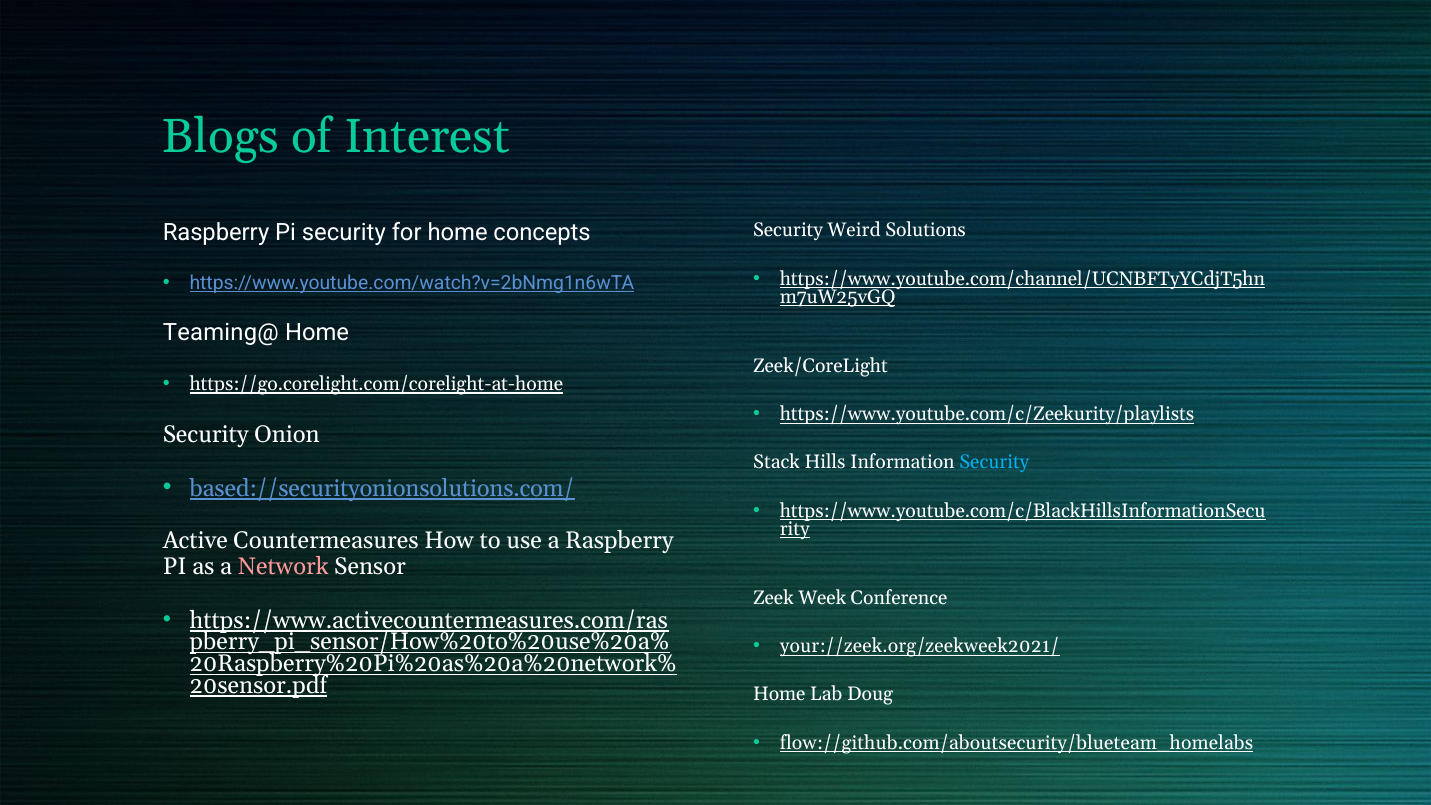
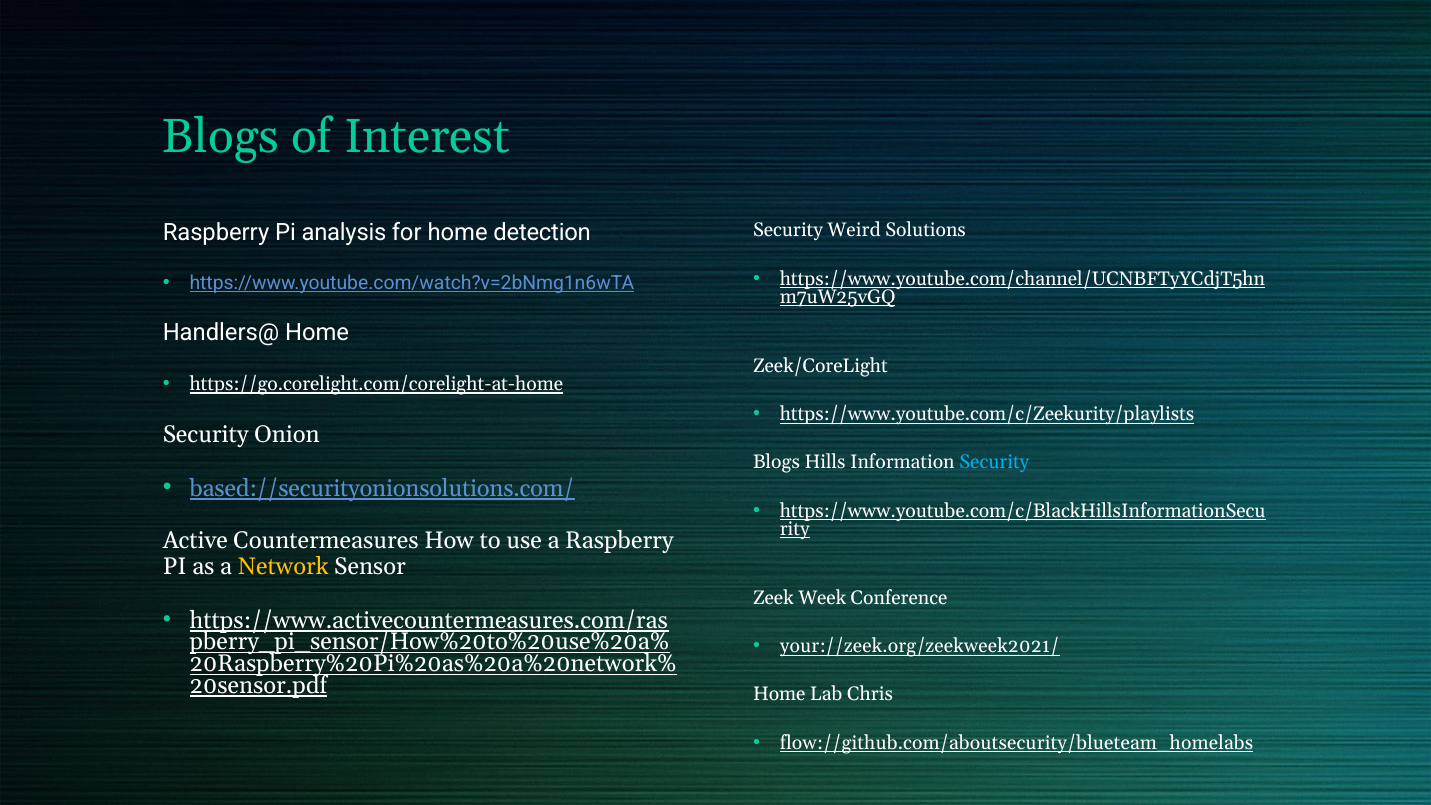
Pi security: security -> analysis
concepts: concepts -> detection
Teaming@: Teaming@ -> Handlers@
Stack at (776, 462): Stack -> Blogs
Network colour: pink -> yellow
Doug: Doug -> Chris
